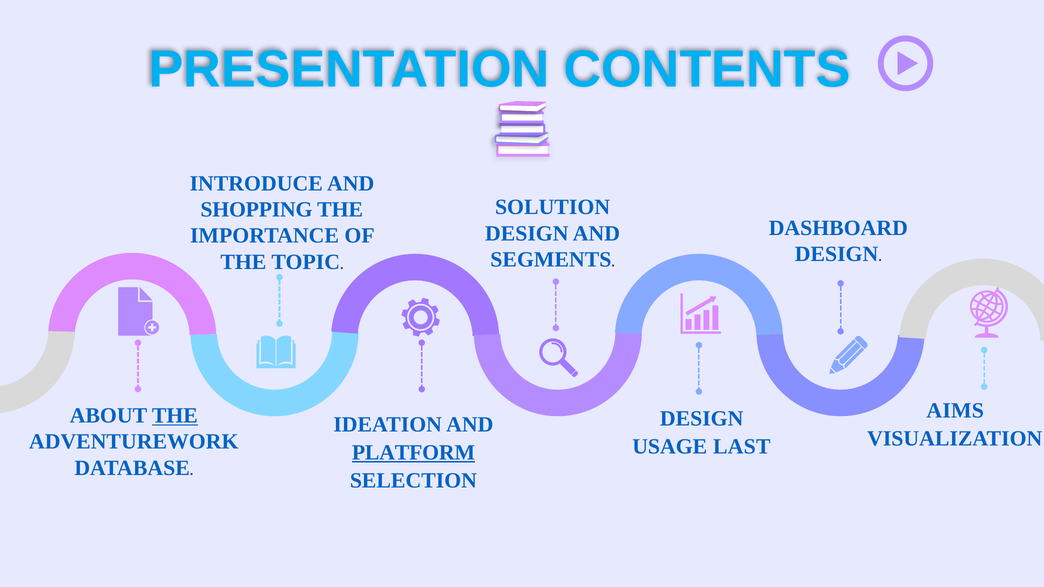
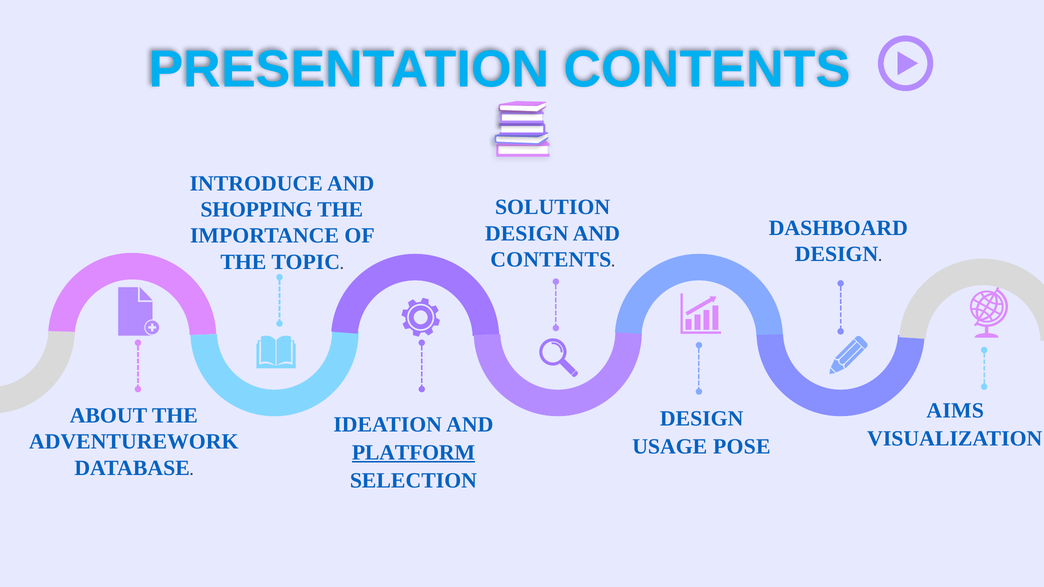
SEGMENTS at (551, 260): SEGMENTS -> CONTENTS
THE at (175, 416) underline: present -> none
LAST: LAST -> POSE
